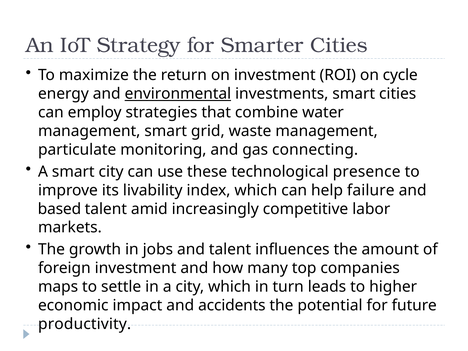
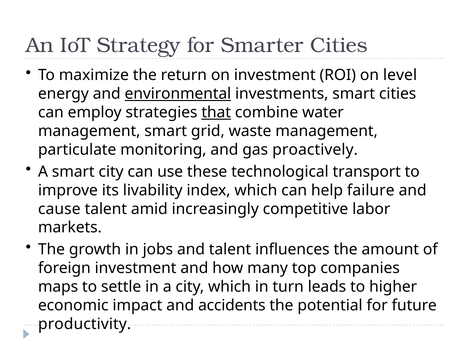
cycle: cycle -> level
that underline: none -> present
connecting: connecting -> proactively
presence: presence -> transport
based: based -> cause
